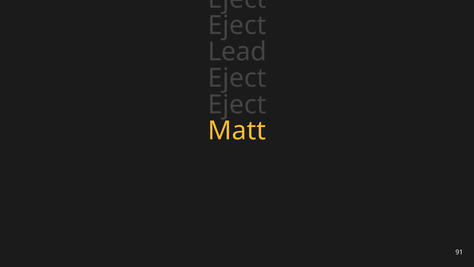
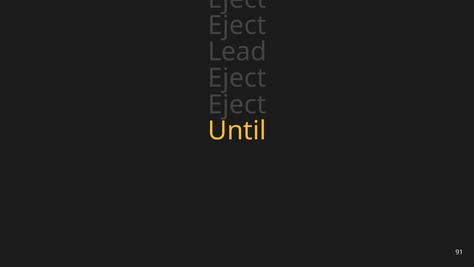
Matt: Matt -> Until
